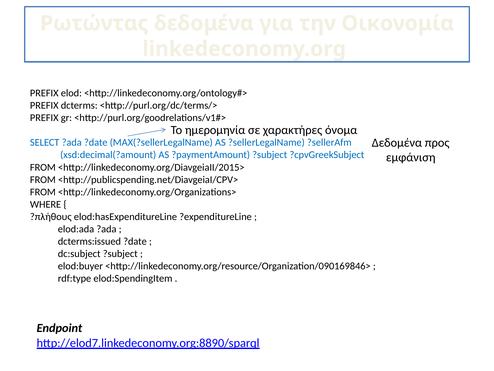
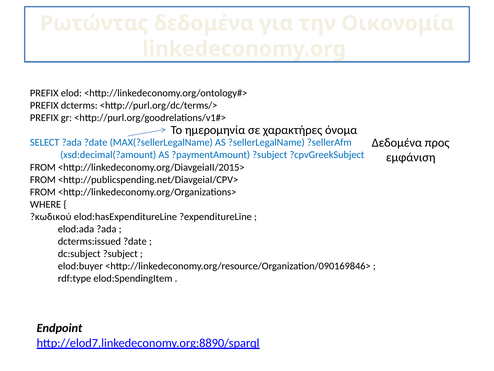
?πλήθους: ?πλήθους -> ?κωδικού
